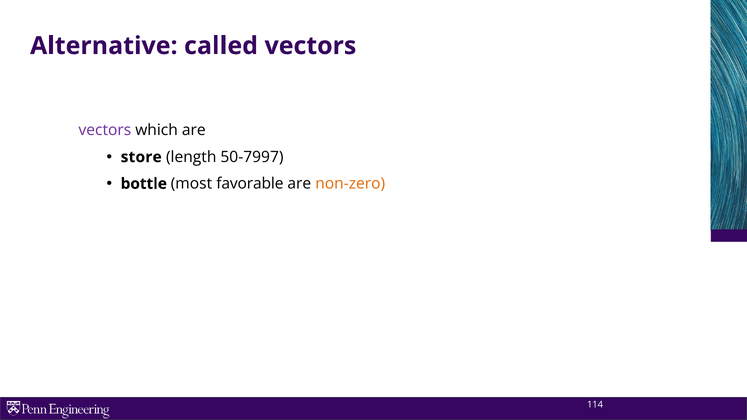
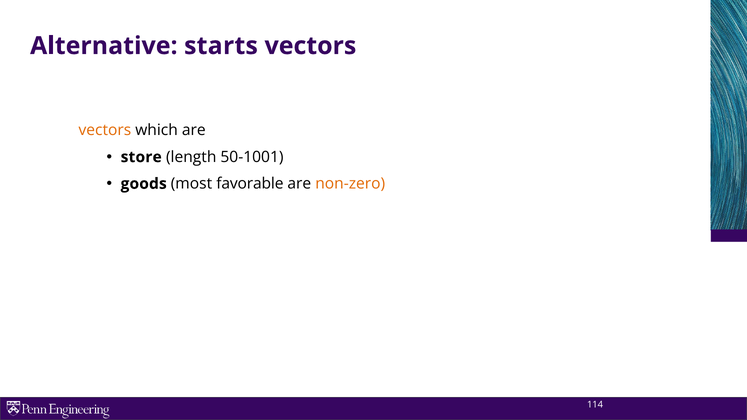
called: called -> starts
vectors at (105, 130) colour: purple -> orange
50-7997: 50-7997 -> 50-1001
bottle: bottle -> goods
